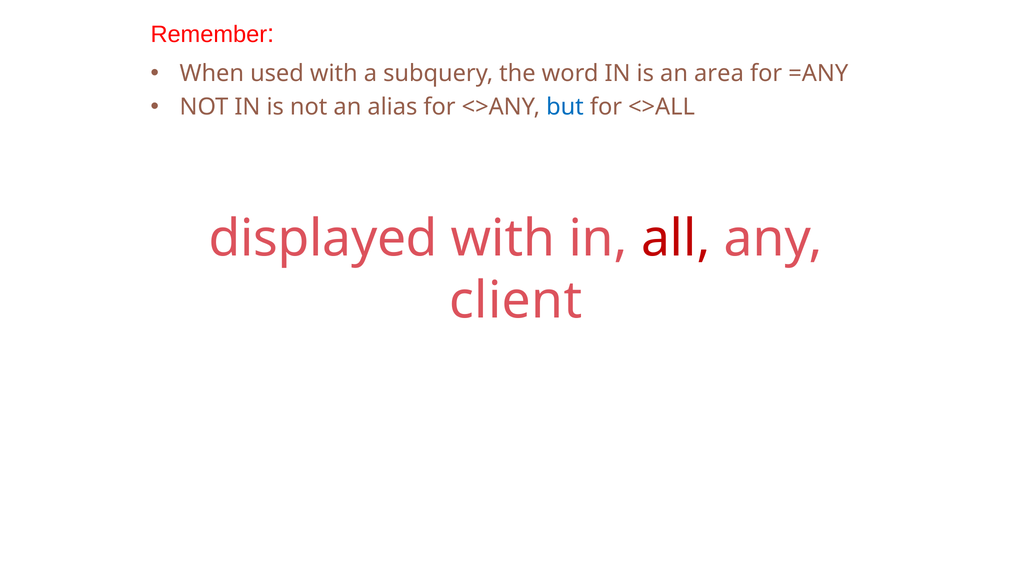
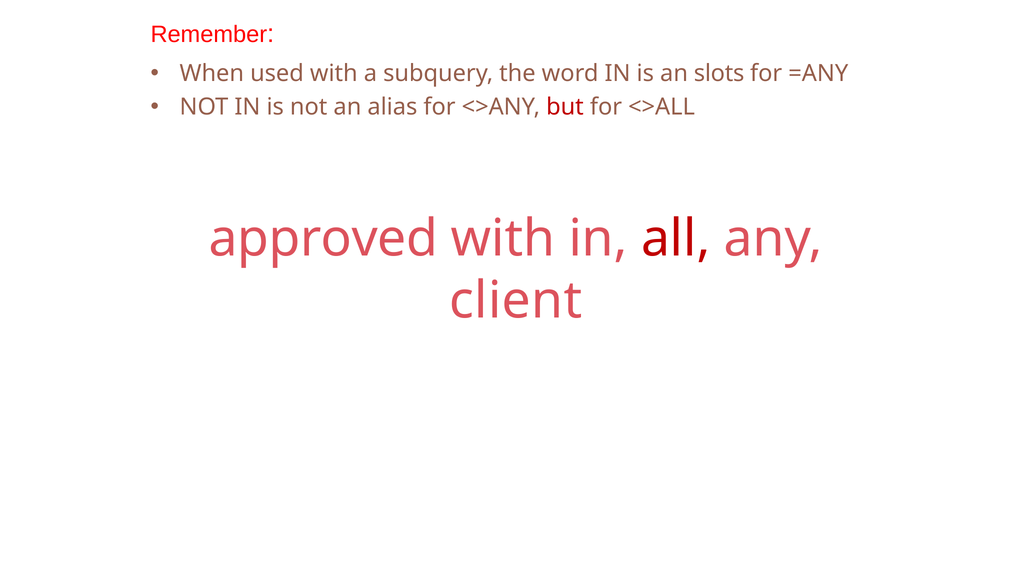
area: area -> slots
but colour: blue -> red
displayed: displayed -> approved
